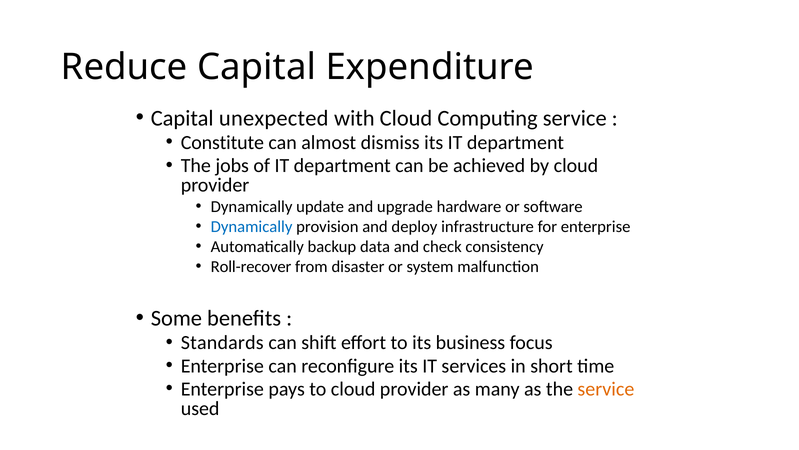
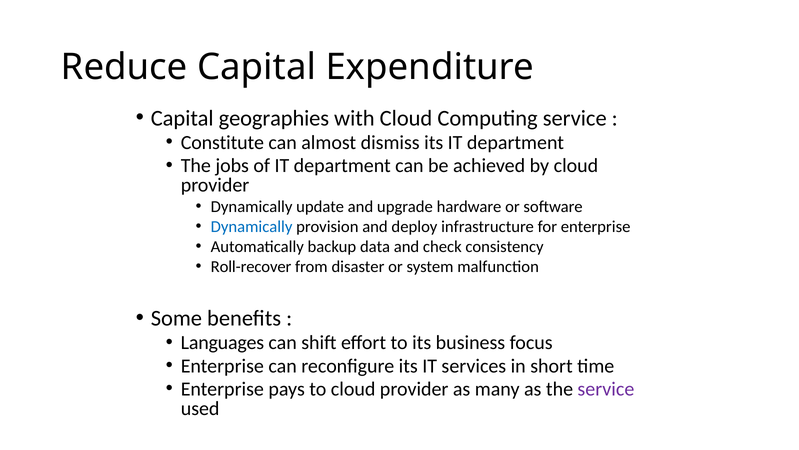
unexpected: unexpected -> geographies
Standards: Standards -> Languages
service at (606, 389) colour: orange -> purple
